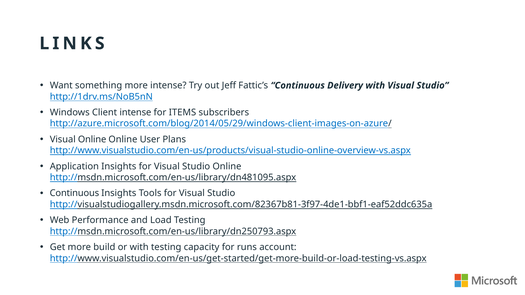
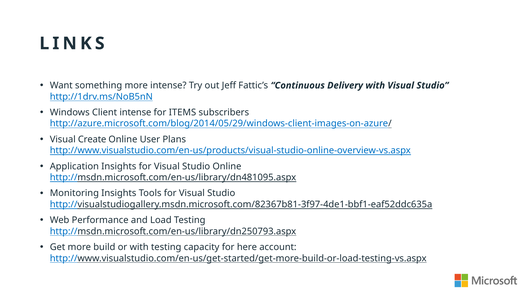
Visual Online: Online -> Create
Continuous at (74, 193): Continuous -> Monitoring
runs: runs -> here
